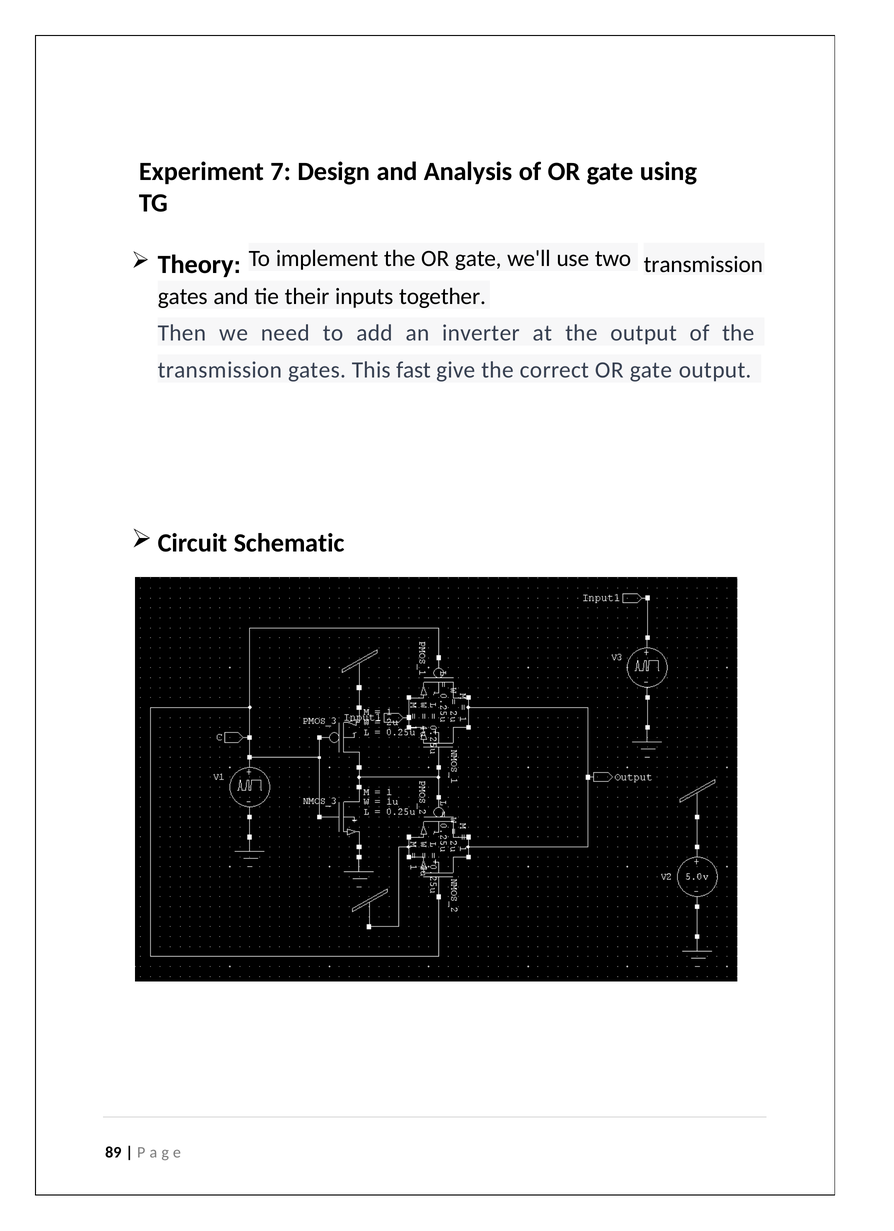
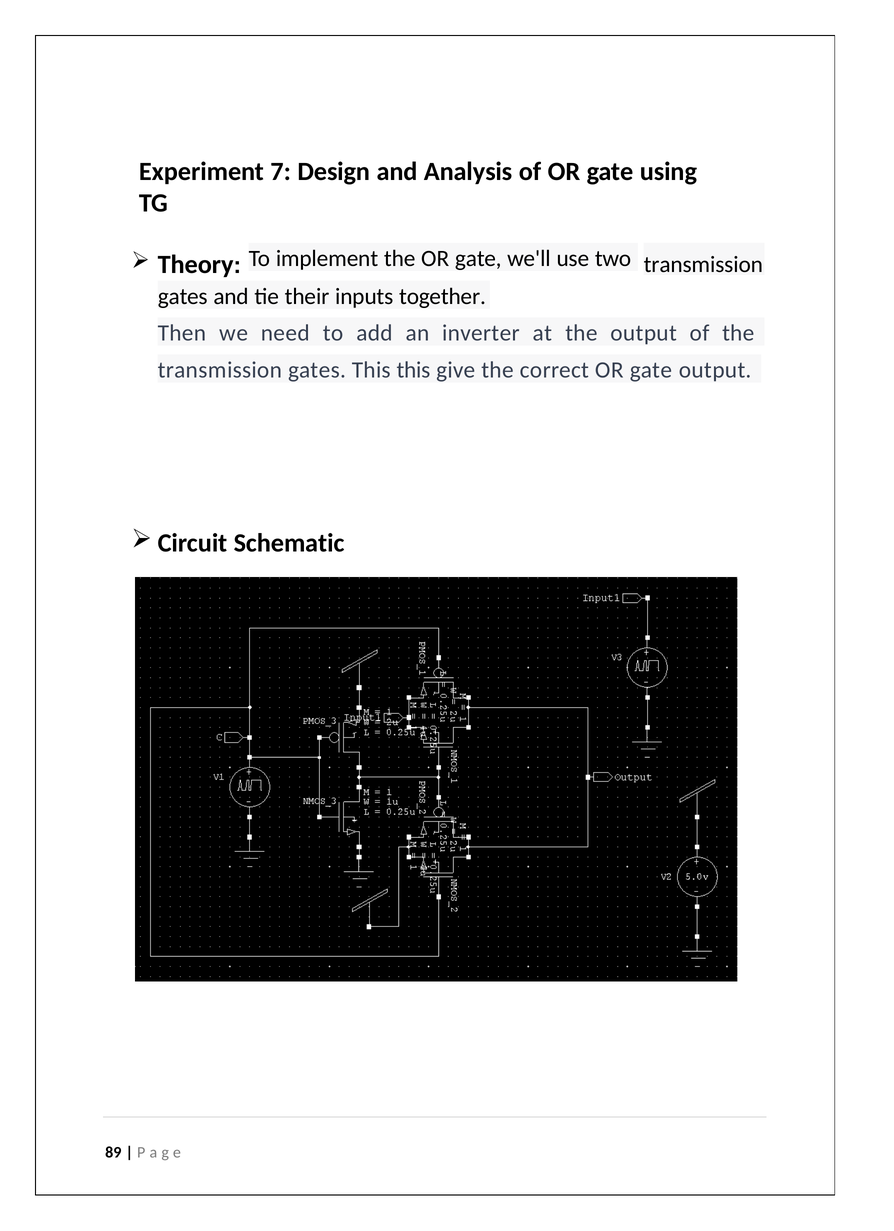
This fast: fast -> this
